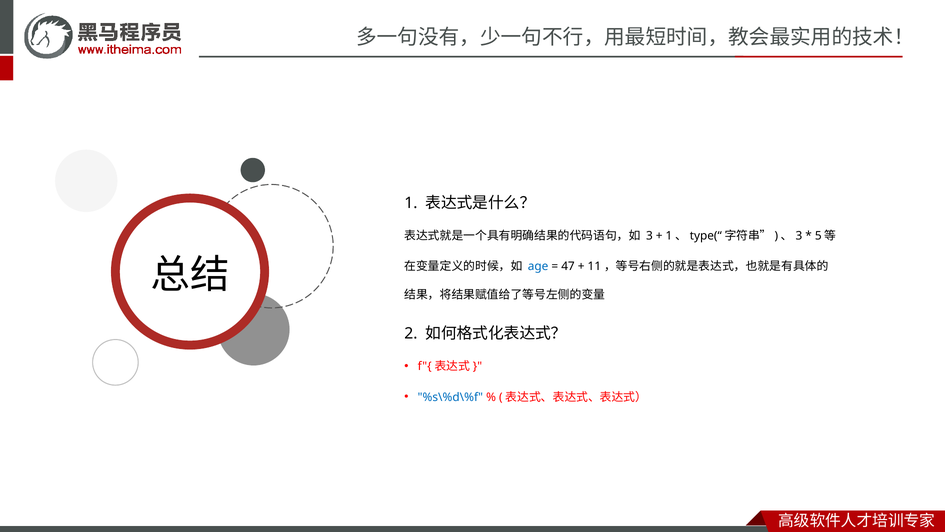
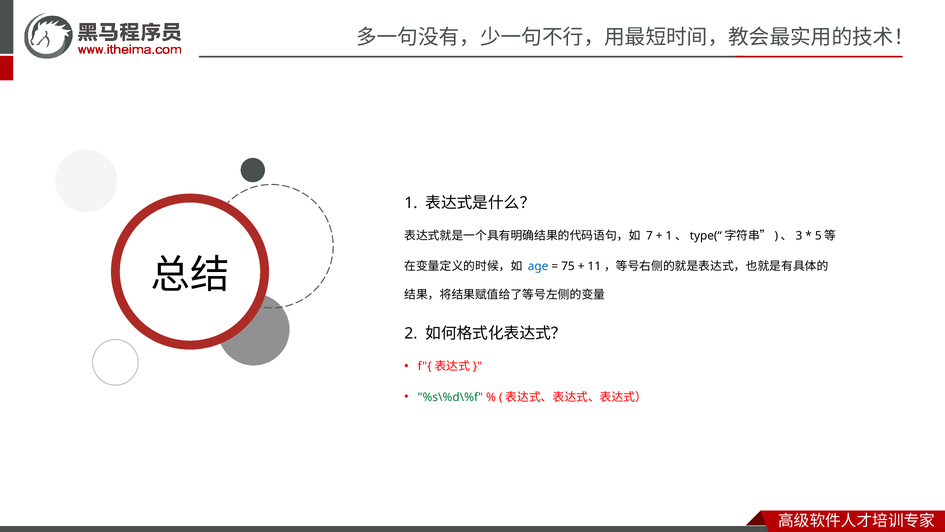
3: 3 -> 7
47: 47 -> 75
%s\%d\%f colour: blue -> green
